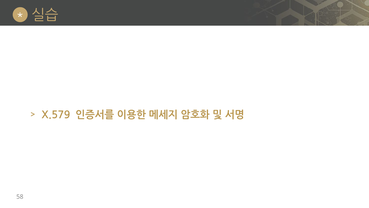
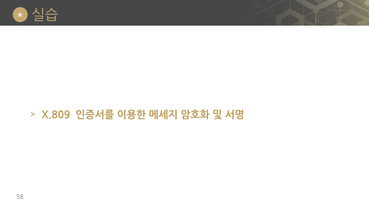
X.579: X.579 -> X.809
